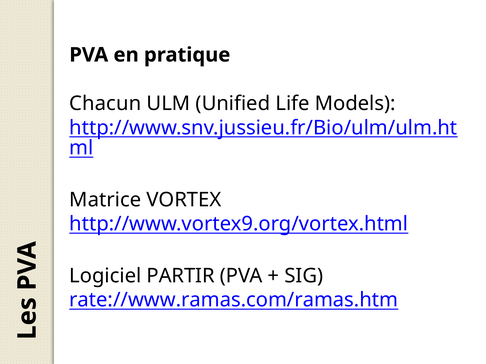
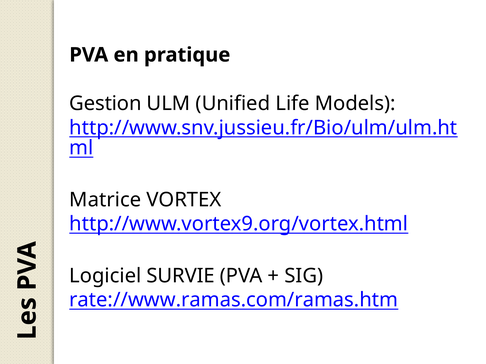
Chacun: Chacun -> Gestion
PARTIR: PARTIR -> SURVIE
